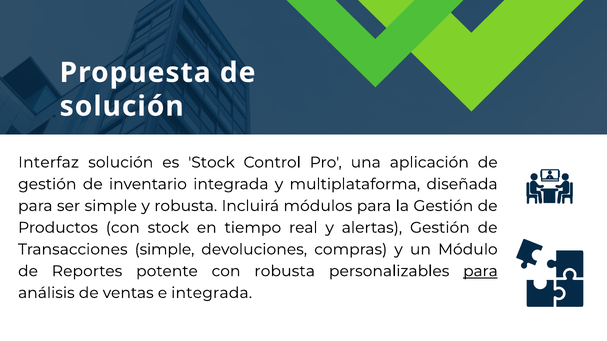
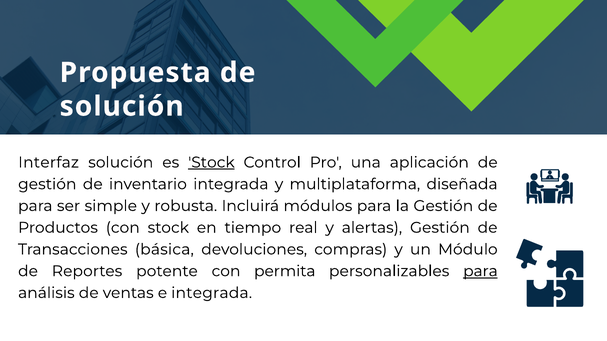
Stock at (211, 163) underline: none -> present
Transacciones simple: simple -> básica
con robusta: robusta -> permita
